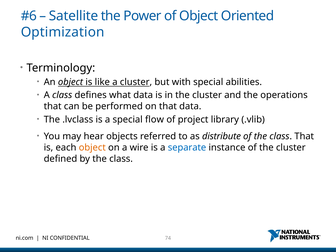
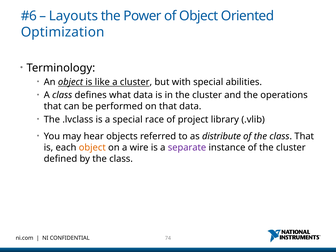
Satellite: Satellite -> Layouts
flow: flow -> race
separate colour: blue -> purple
